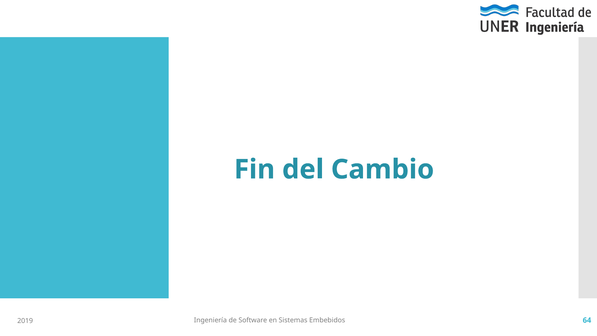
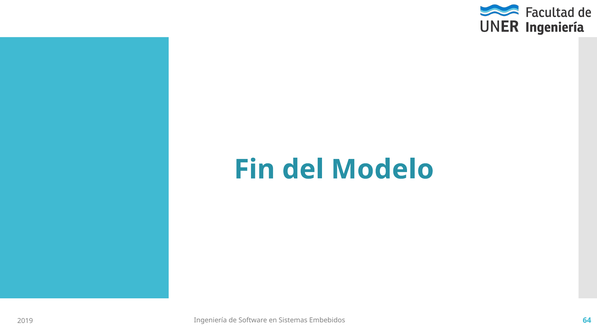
Cambio: Cambio -> Modelo
